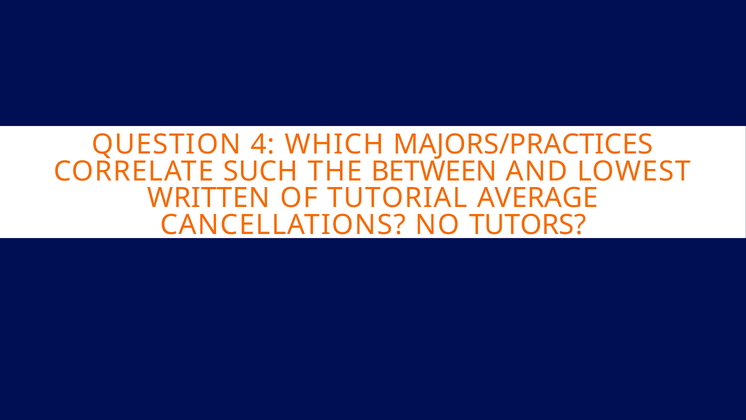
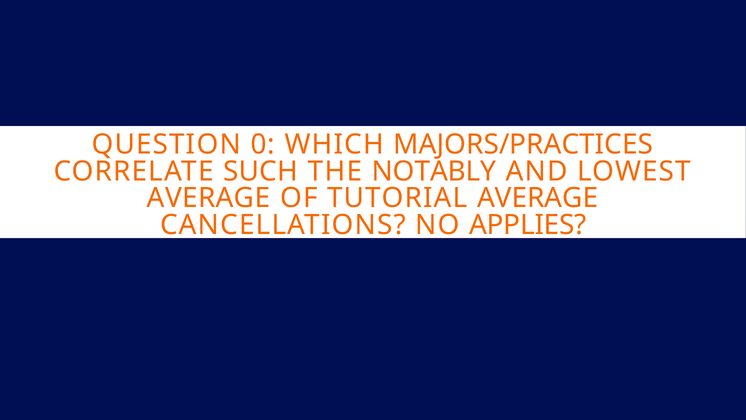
4: 4 -> 0
BETWEEN: BETWEEN -> NOTABLY
WRITTEN at (209, 198): WRITTEN -> AVERAGE
TUTORS: TUTORS -> APPLIES
